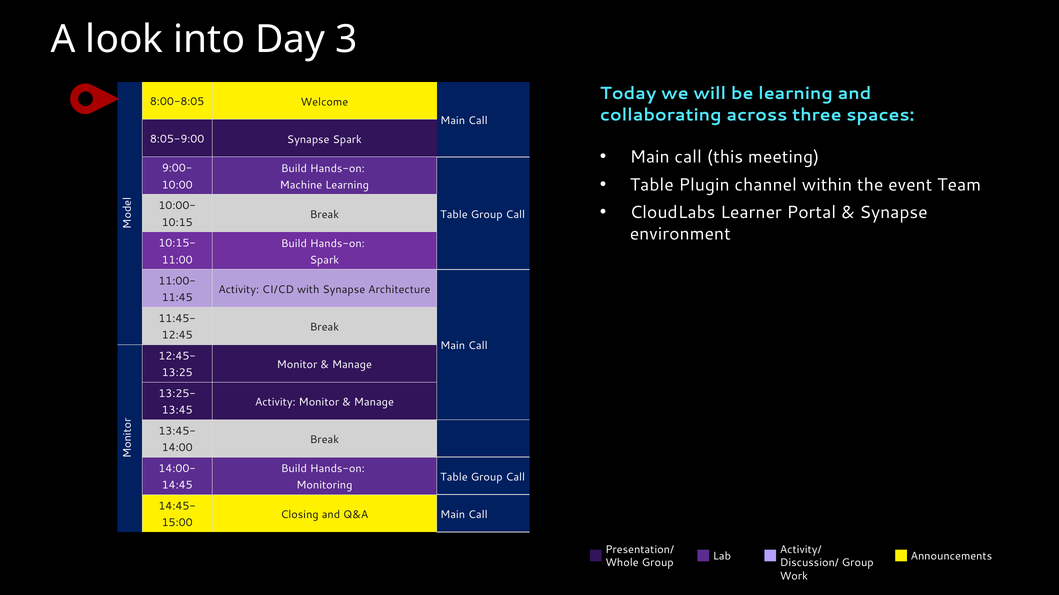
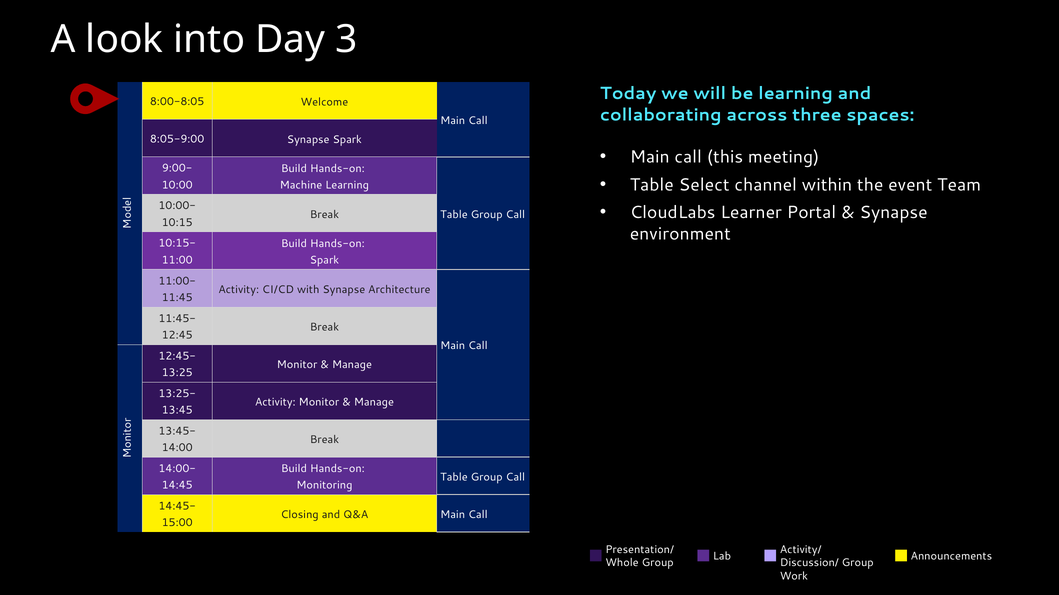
Plugin: Plugin -> Select
